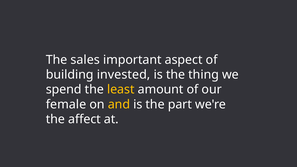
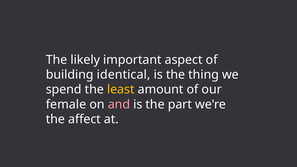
sales: sales -> likely
invested: invested -> identical
and colour: yellow -> pink
